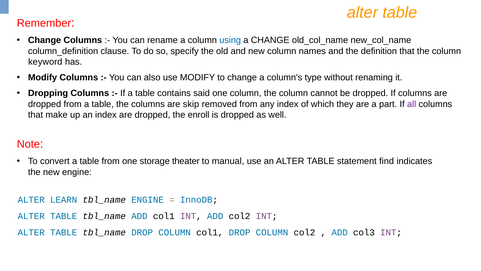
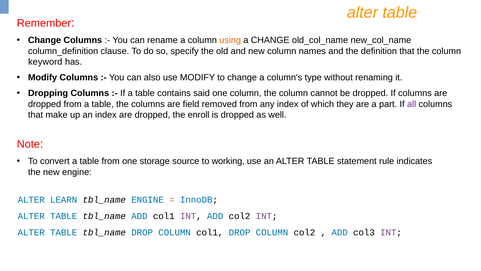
using colour: blue -> orange
skip: skip -> field
theater: theater -> source
manual: manual -> working
find: find -> rule
